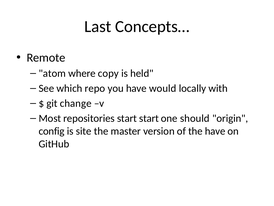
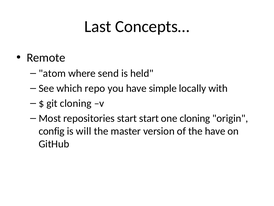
copy: copy -> send
would: would -> simple
git change: change -> cloning
one should: should -> cloning
site: site -> will
